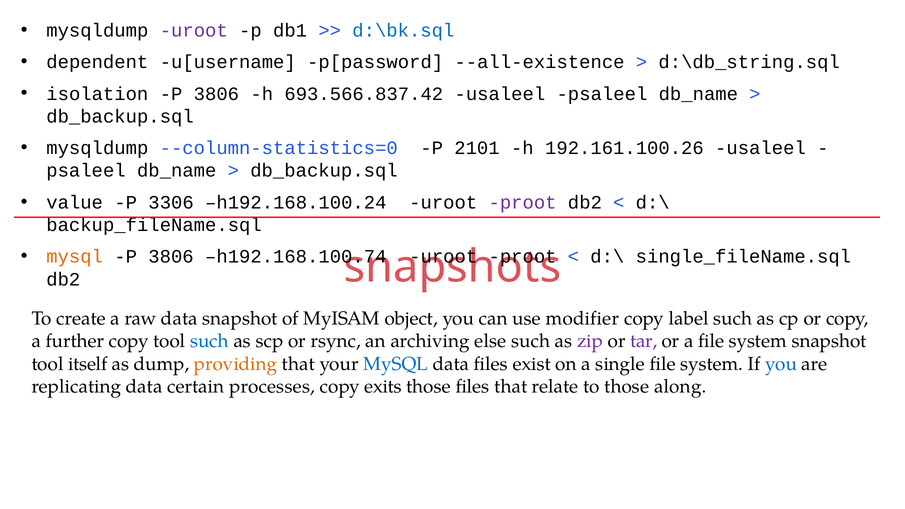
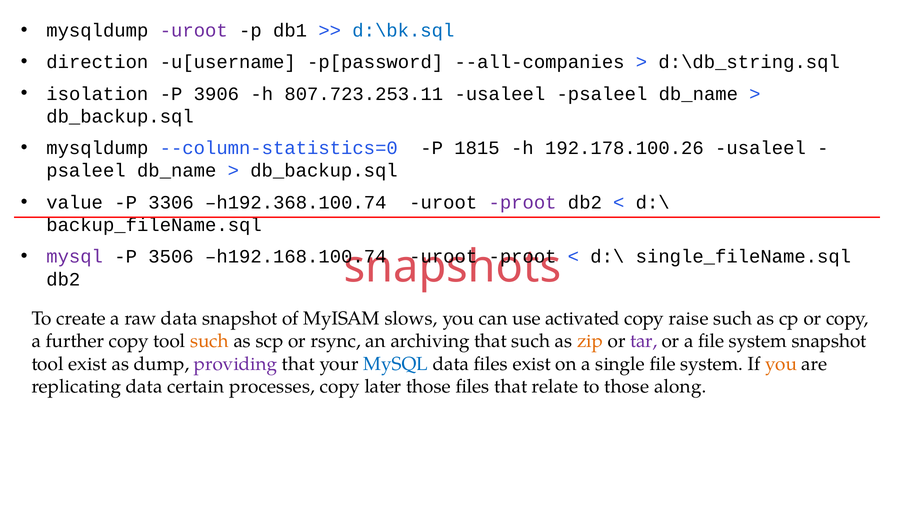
dependent: dependent -> direction
--all-existence: --all-existence -> --all-companies
3806 at (216, 94): 3806 -> 3906
693.566.837.42: 693.566.837.42 -> 807.723.253.11
2101: 2101 -> 1815
192.161.100.26: 192.161.100.26 -> 192.178.100.26
h192.168.100.24: h192.168.100.24 -> h192.368.100.74
mysql at (75, 257) colour: orange -> purple
3806 at (171, 257): 3806 -> 3506
object: object -> slows
modifier: modifier -> activated
label: label -> raise
such at (209, 341) colour: blue -> orange
archiving else: else -> that
zip colour: purple -> orange
tool itself: itself -> exist
providing colour: orange -> purple
you at (781, 364) colour: blue -> orange
exits: exits -> later
